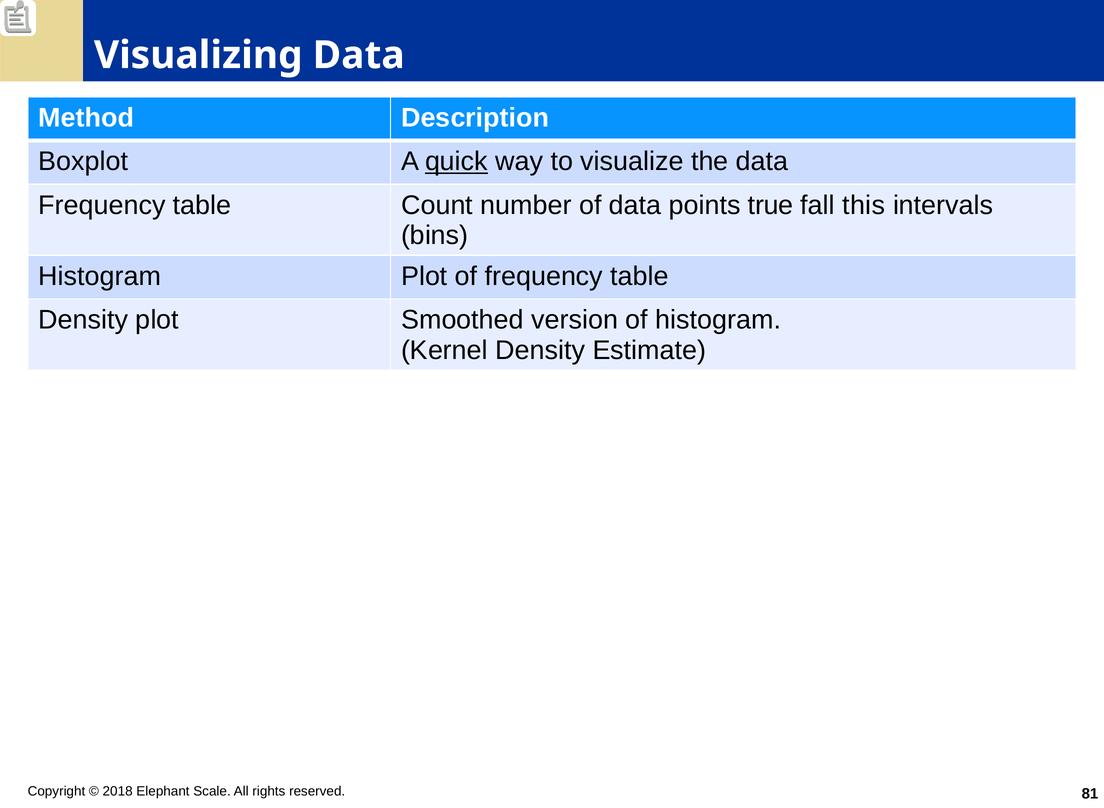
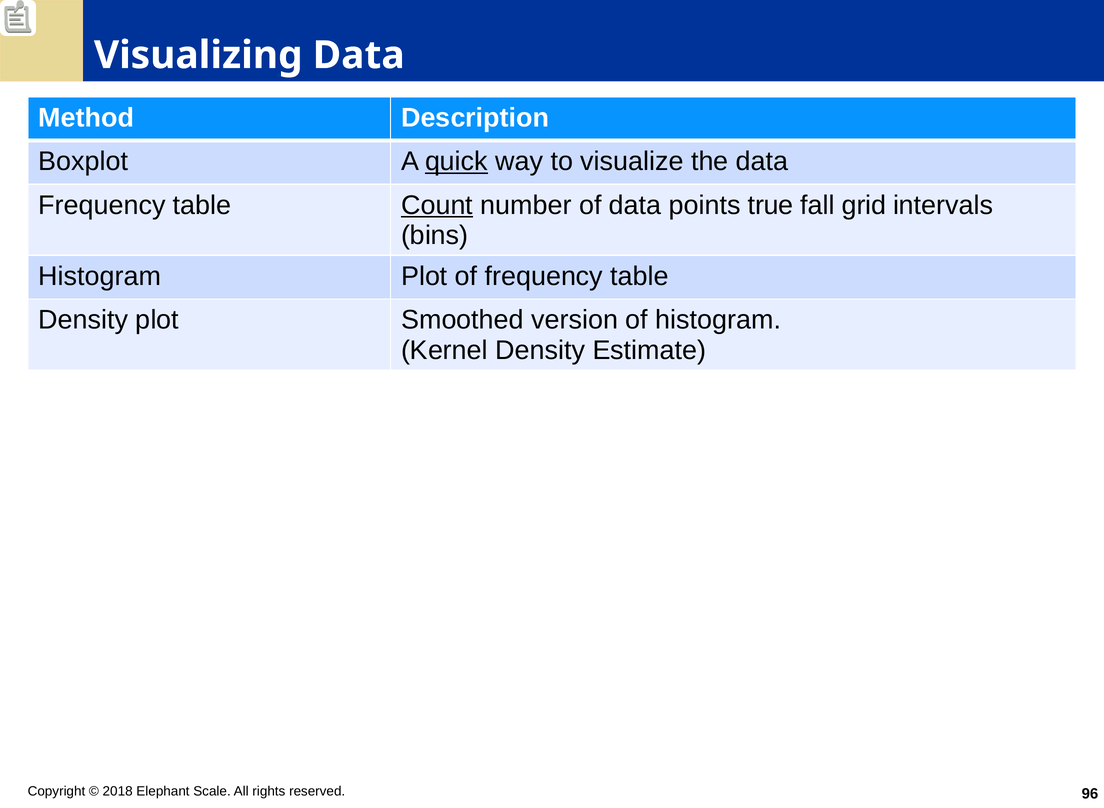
Count underline: none -> present
this: this -> grid
81: 81 -> 96
